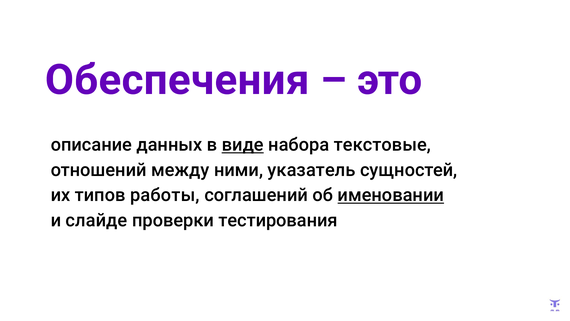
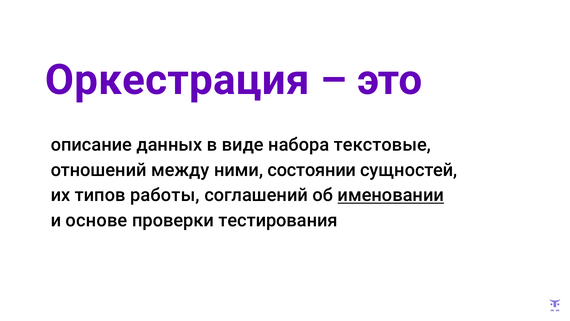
Обеспечения: Обеспечения -> Оркестрация
виде underline: present -> none
указатель: указатель -> состоянии
слайде: слайде -> основе
